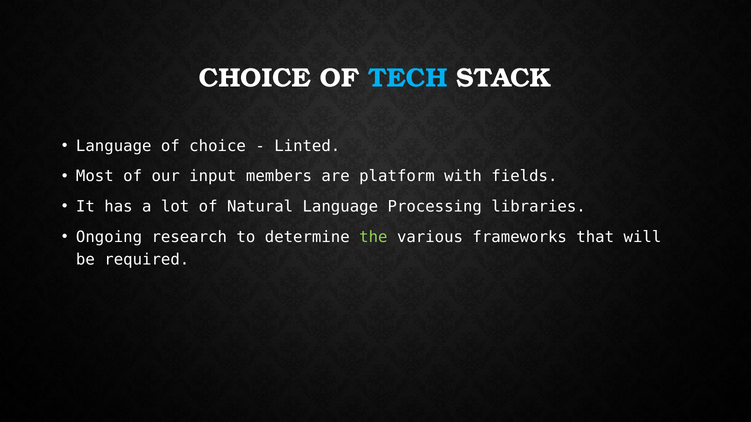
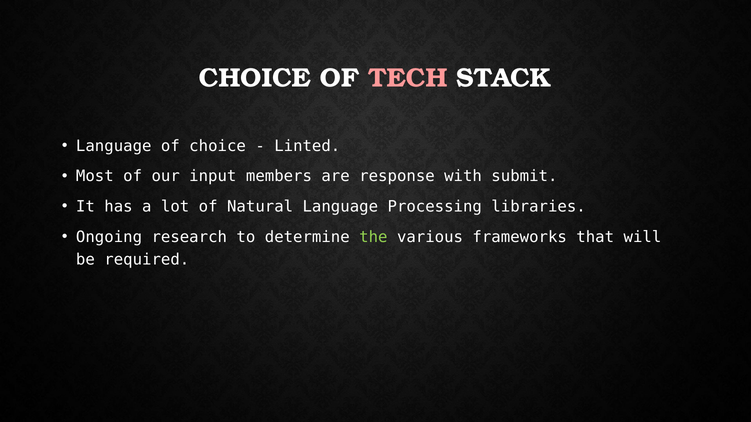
TECH colour: light blue -> pink
platform: platform -> response
fields: fields -> submit
